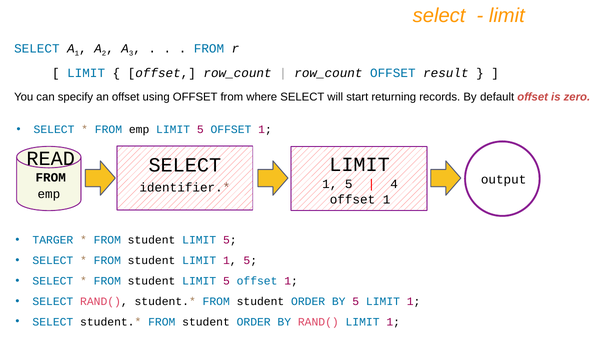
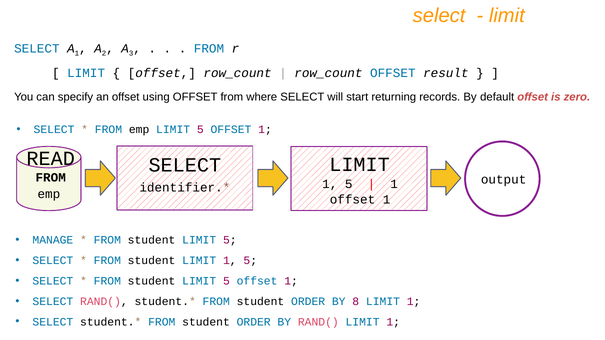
4 at (394, 184): 4 -> 1
TARGER: TARGER -> MANAGE
BY 5: 5 -> 8
